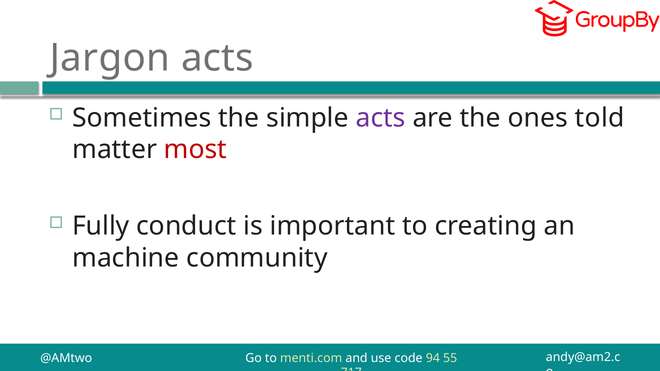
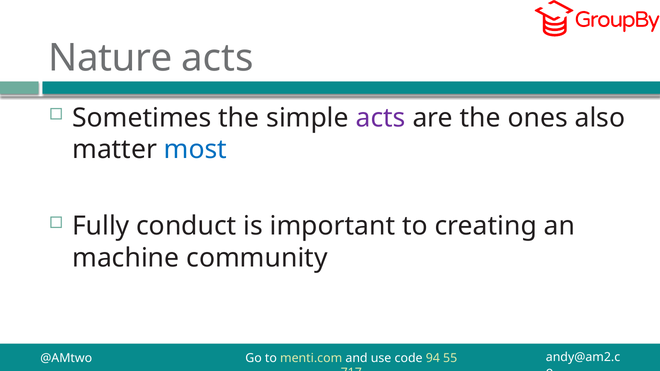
Jargon: Jargon -> Nature
told: told -> also
most colour: red -> blue
